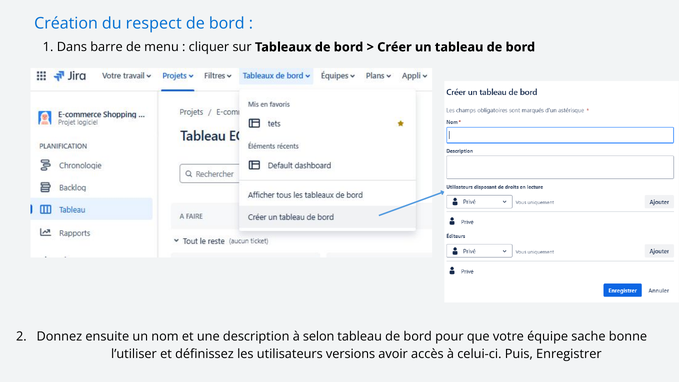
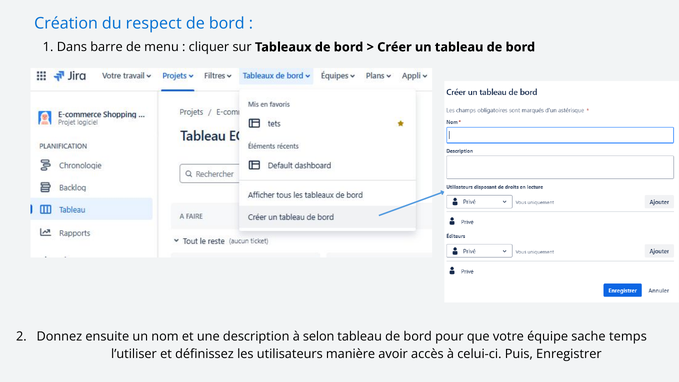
bonne: bonne -> temps
versions: versions -> manière
